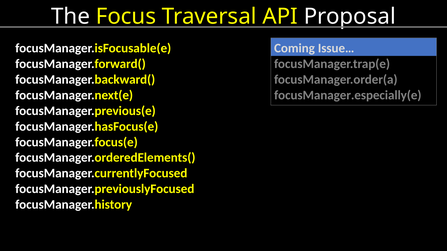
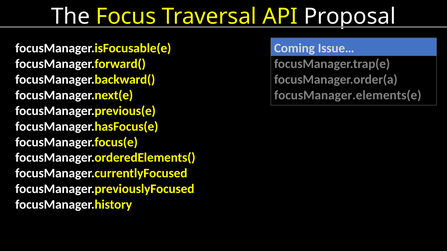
focusManager.especially(e: focusManager.especially(e -> focusManager.elements(e
